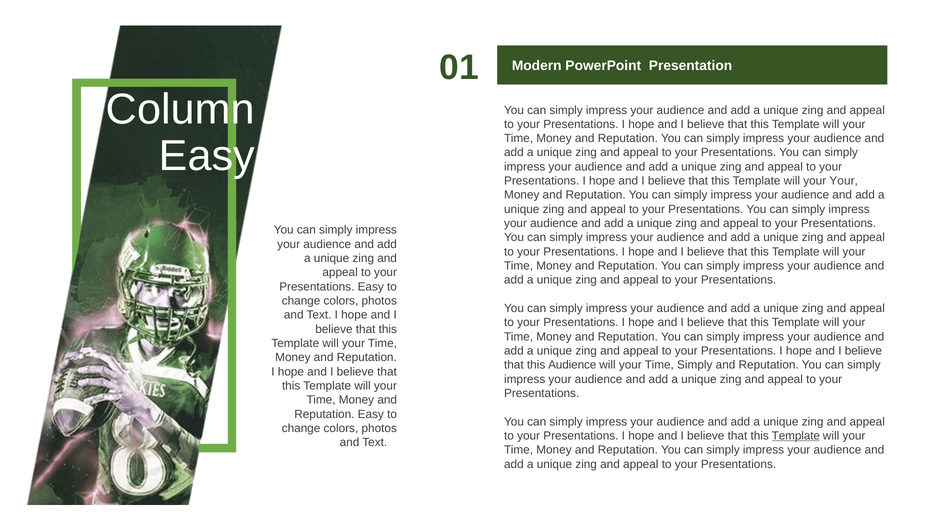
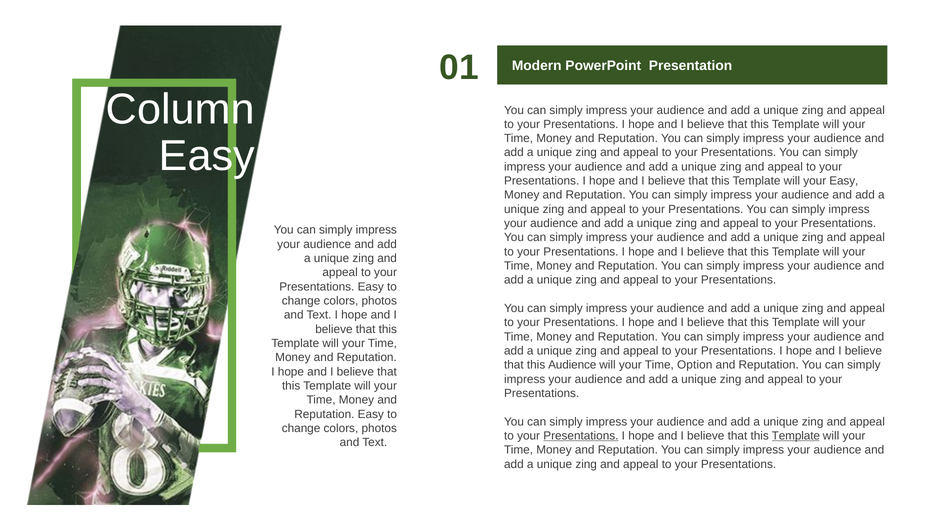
your Your: Your -> Easy
Time Simply: Simply -> Option
Presentations at (581, 435) underline: none -> present
